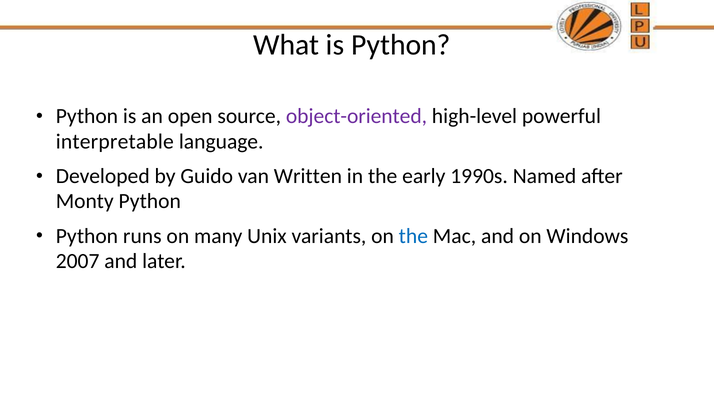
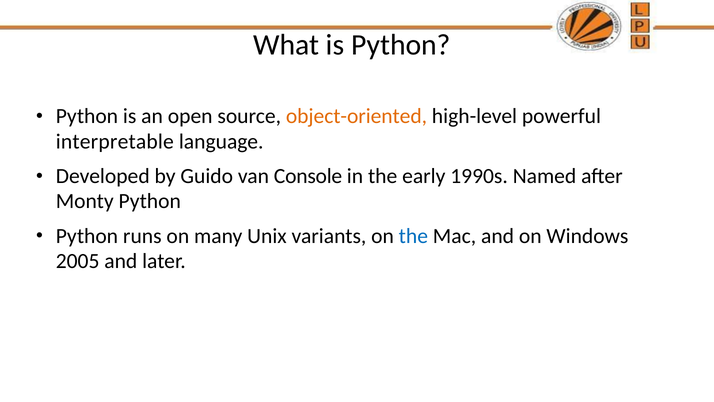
object-oriented colour: purple -> orange
Written: Written -> Console
2007: 2007 -> 2005
